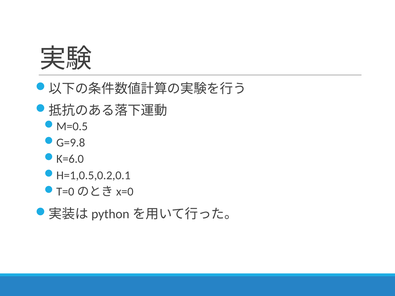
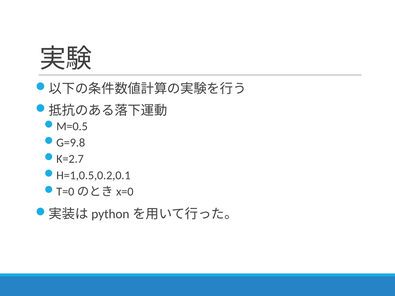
K=6.0: K=6.0 -> K=2.7
